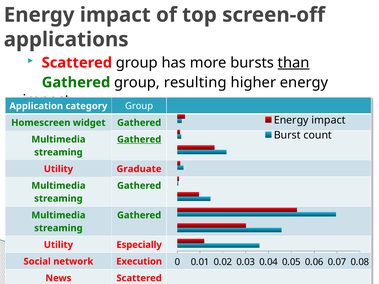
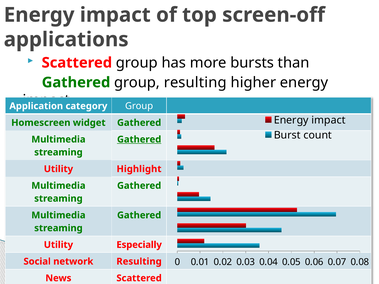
than underline: present -> none
Graduate: Graduate -> Highlight
network Execution: Execution -> Resulting
